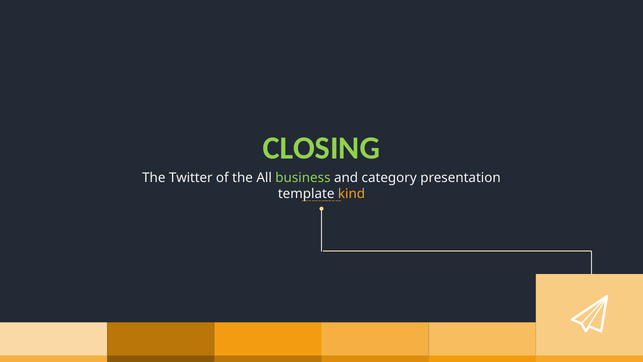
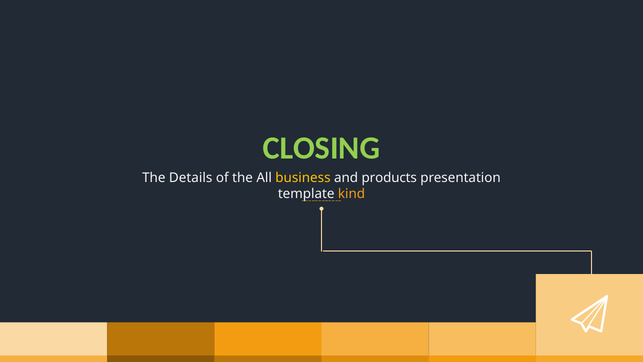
Twitter: Twitter -> Details
business colour: light green -> yellow
category: category -> products
